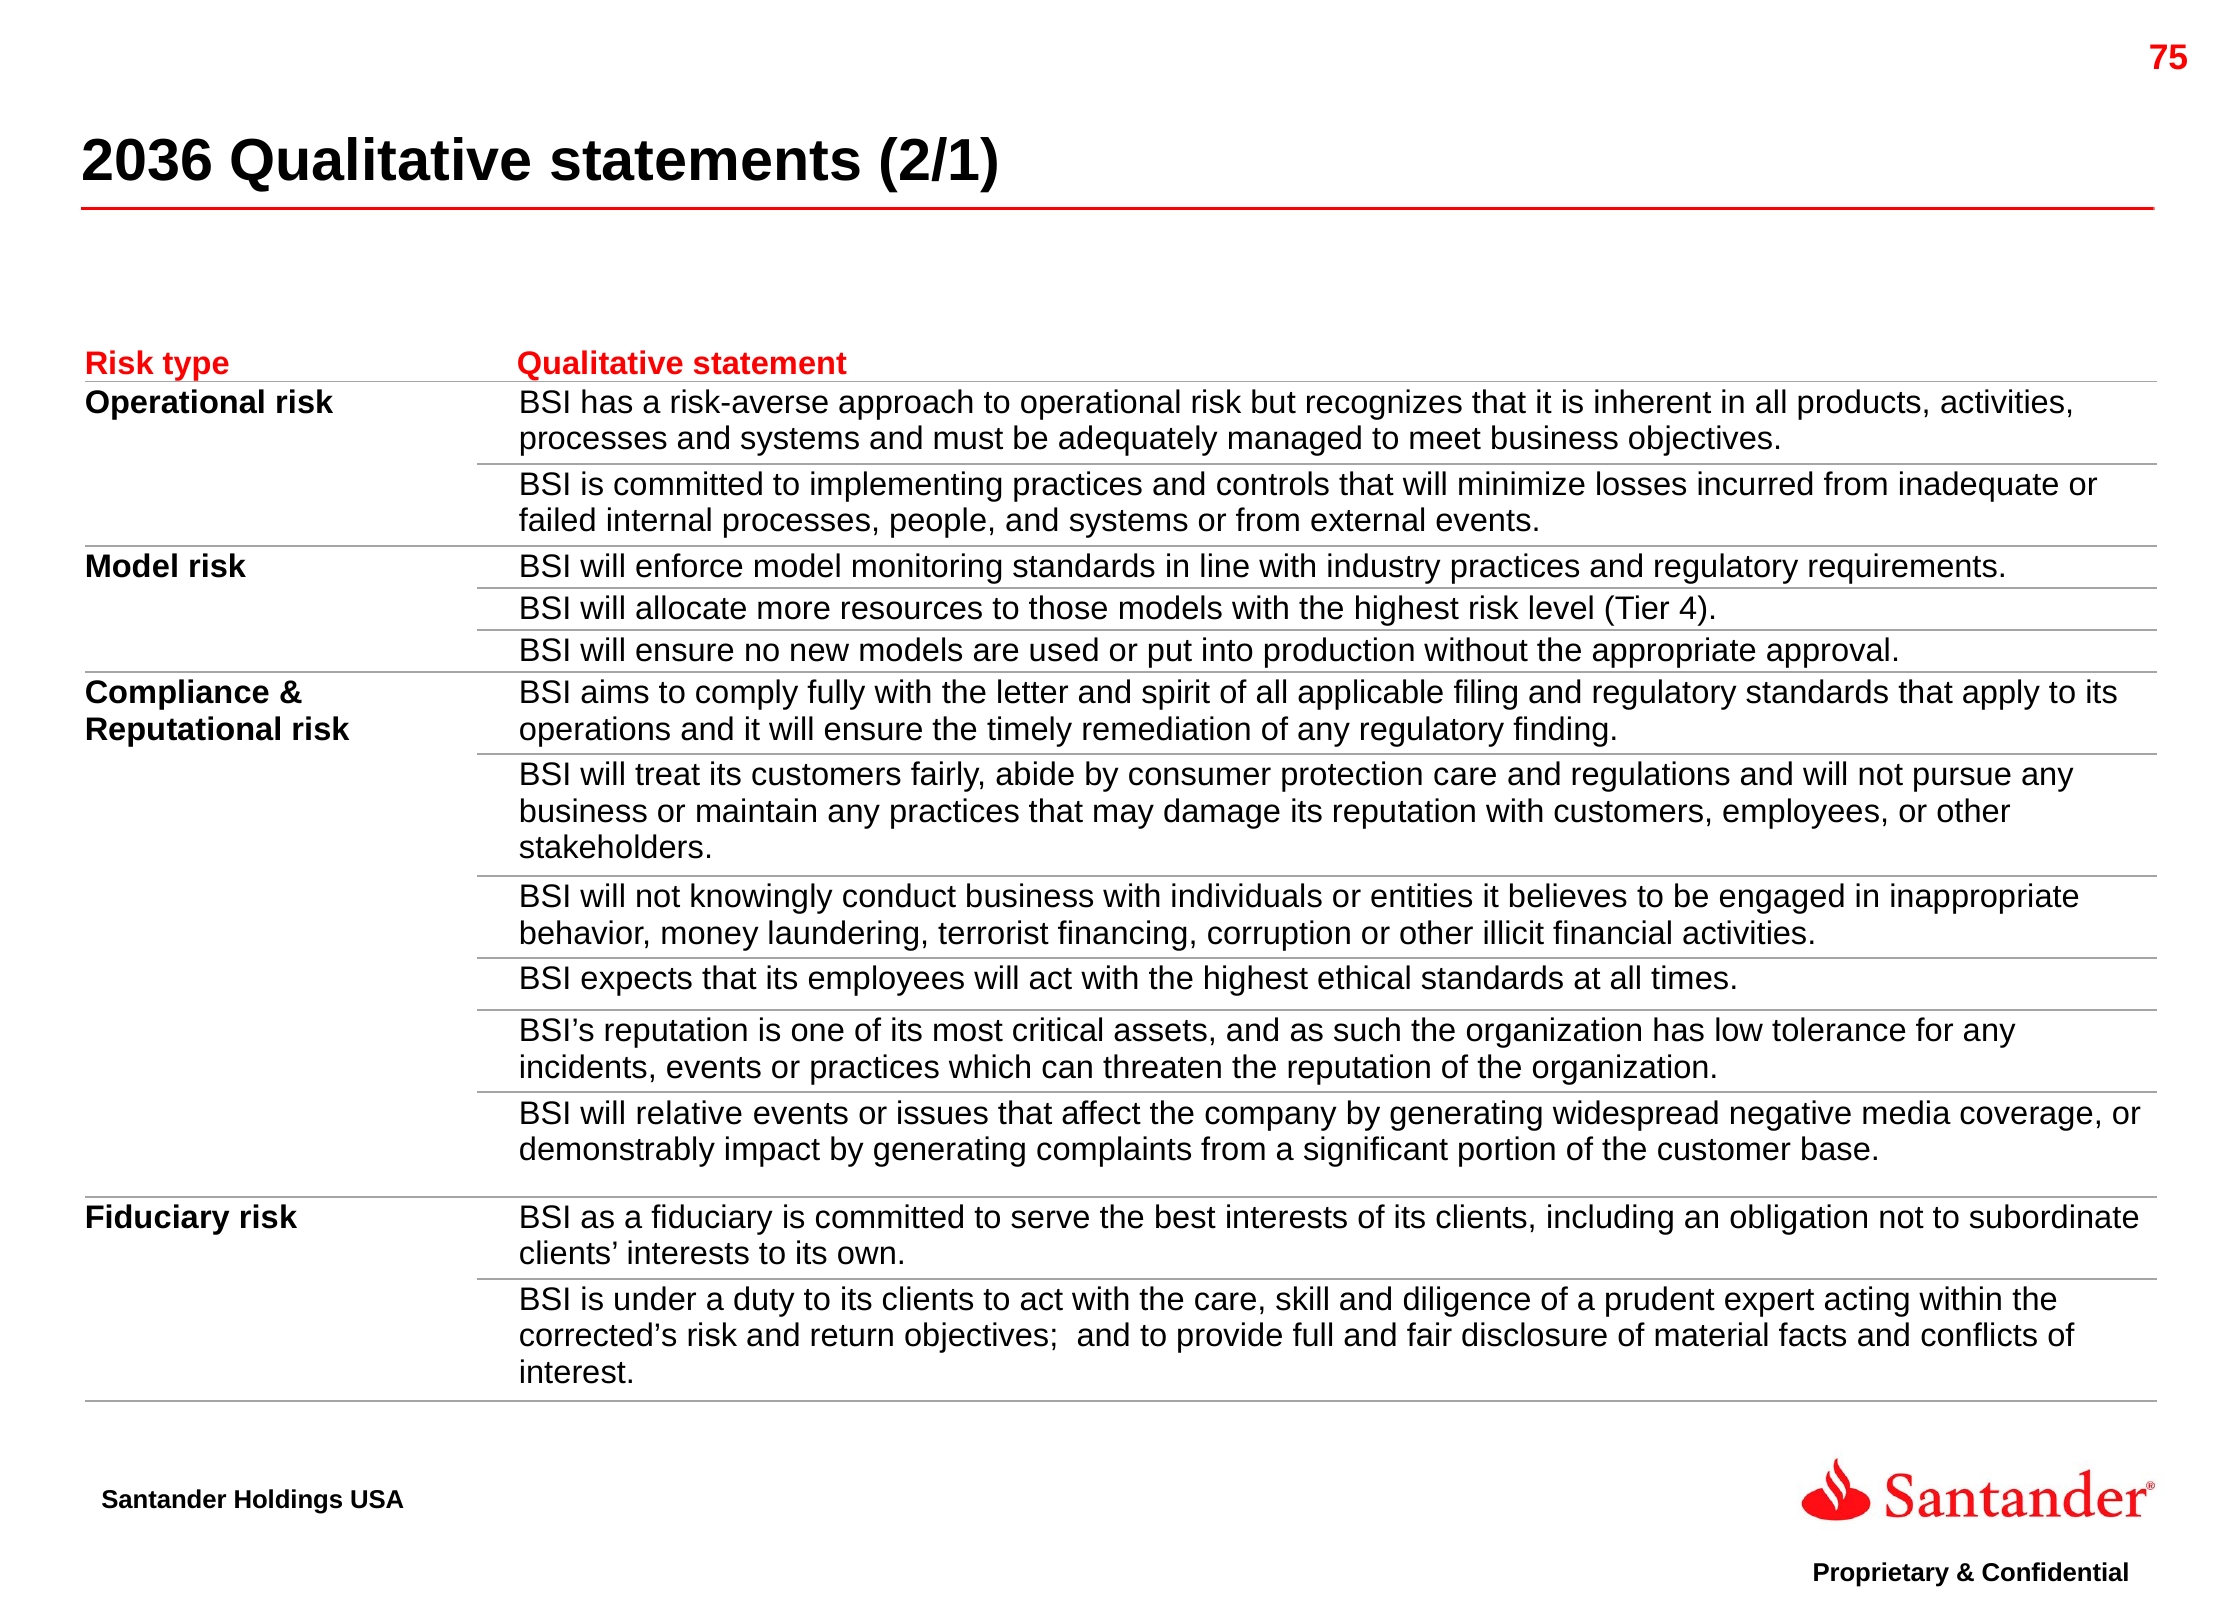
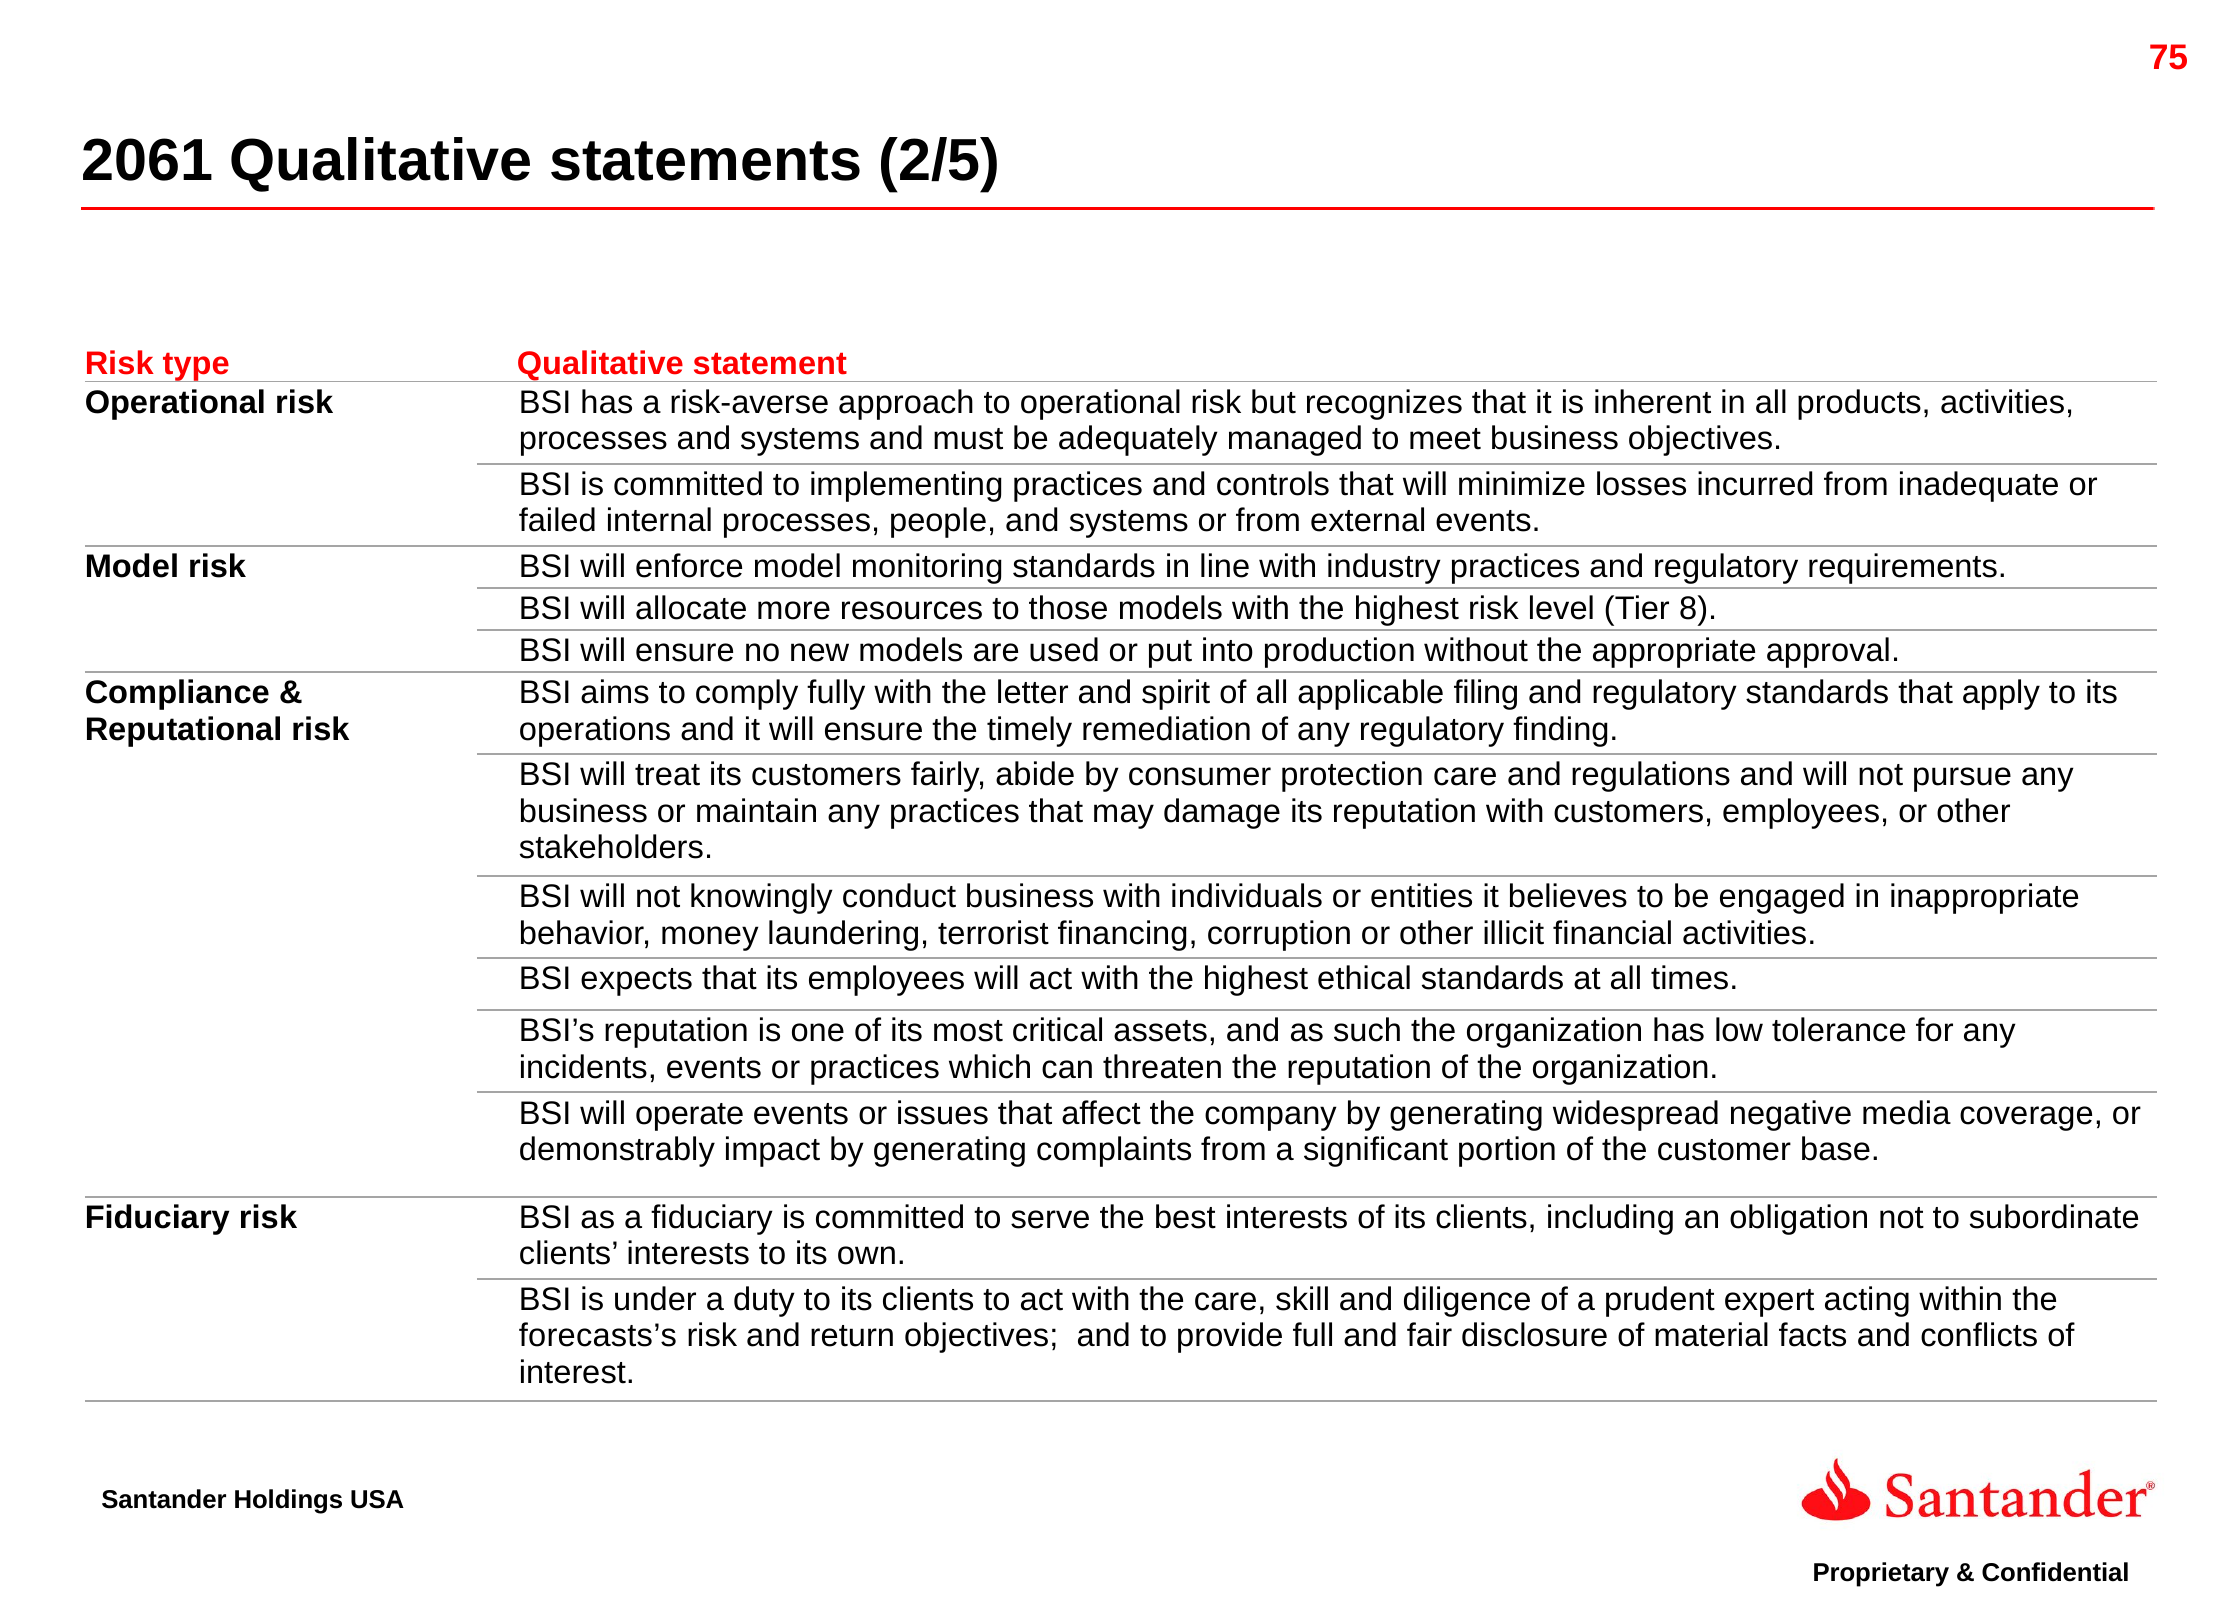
2036: 2036 -> 2061
2/1: 2/1 -> 2/5
4: 4 -> 8
relative: relative -> operate
corrected’s: corrected’s -> forecasts’s
